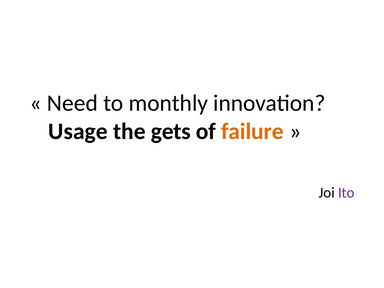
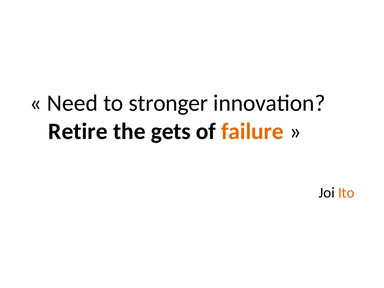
monthly: monthly -> stronger
Usage: Usage -> Retire
Ito colour: purple -> orange
